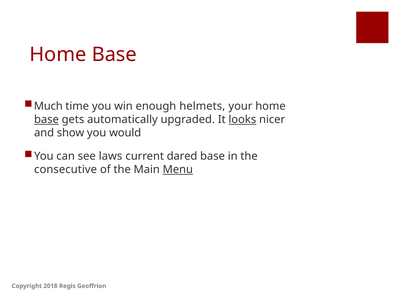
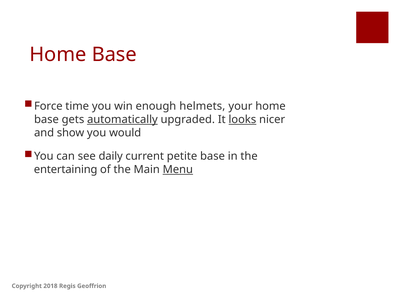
Much: Much -> Force
base at (46, 120) underline: present -> none
automatically underline: none -> present
laws: laws -> daily
dared: dared -> petite
consecutive: consecutive -> entertaining
